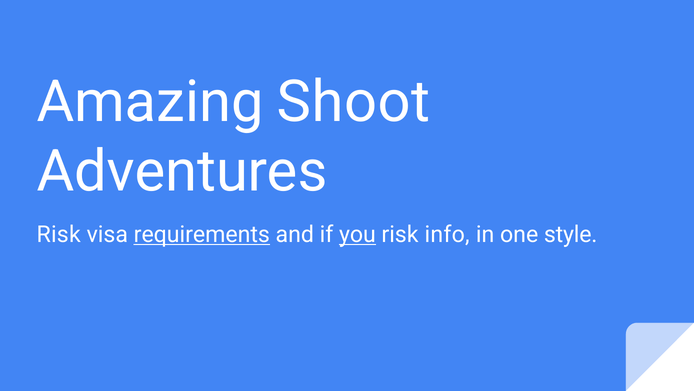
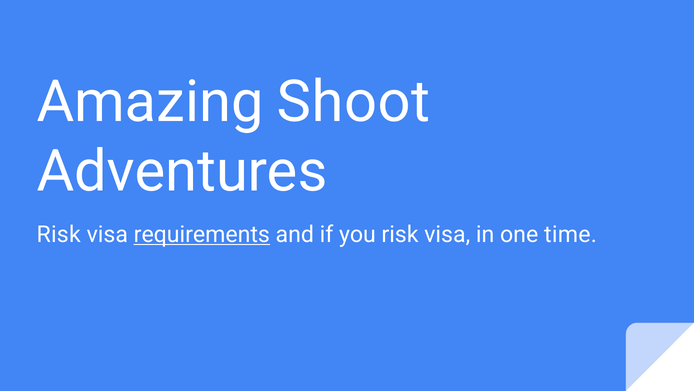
you underline: present -> none
info at (447, 234): info -> visa
style: style -> time
